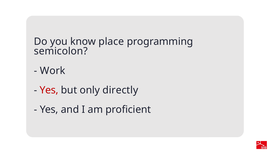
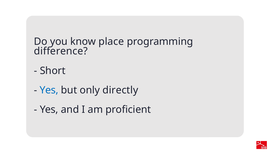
semicolon: semicolon -> difference
Work: Work -> Short
Yes at (49, 90) colour: red -> blue
